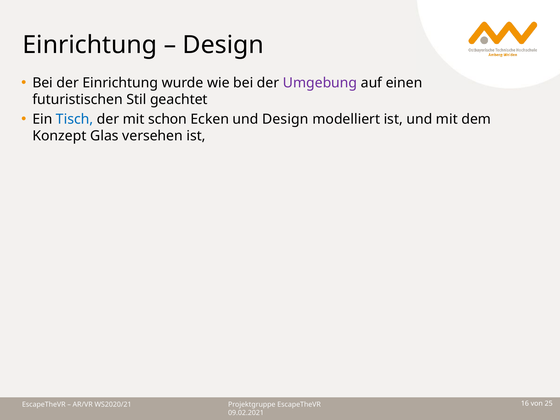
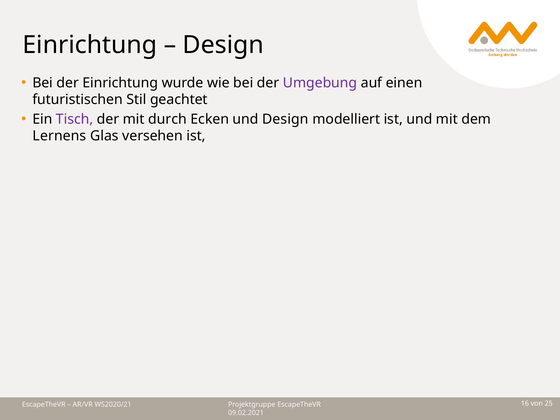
Tisch colour: blue -> purple
schon: schon -> durch
Konzept: Konzept -> Lernens
